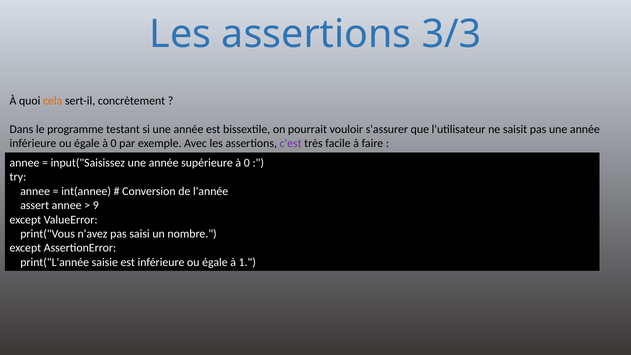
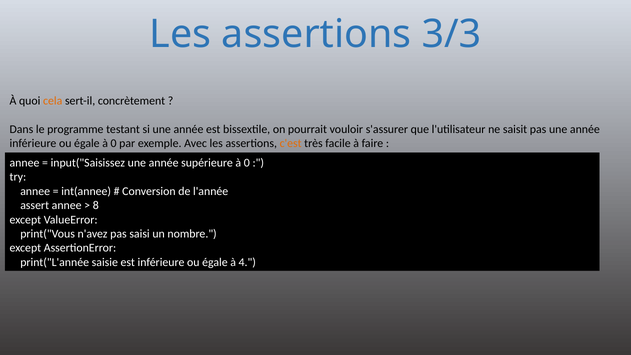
c'est colour: purple -> orange
9: 9 -> 8
1: 1 -> 4
